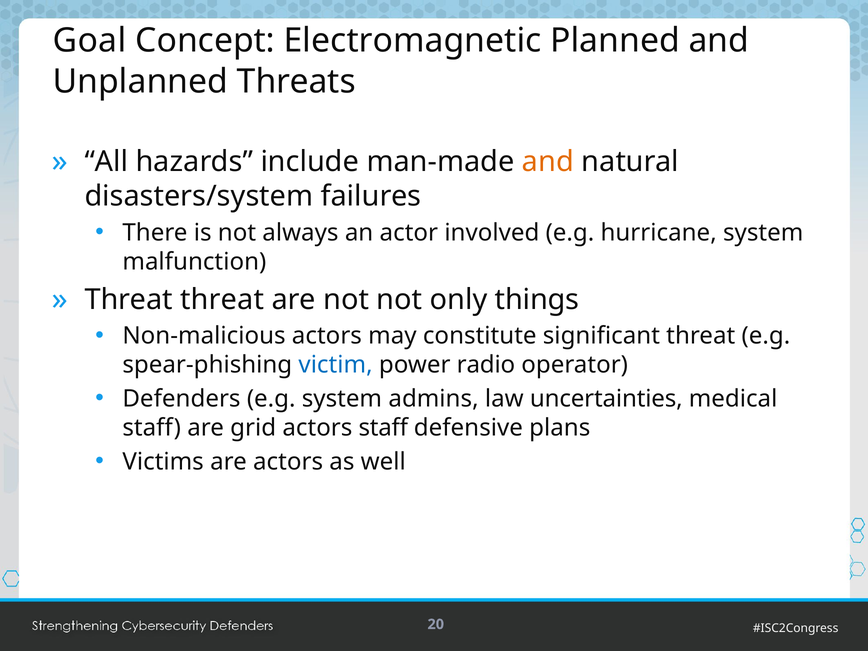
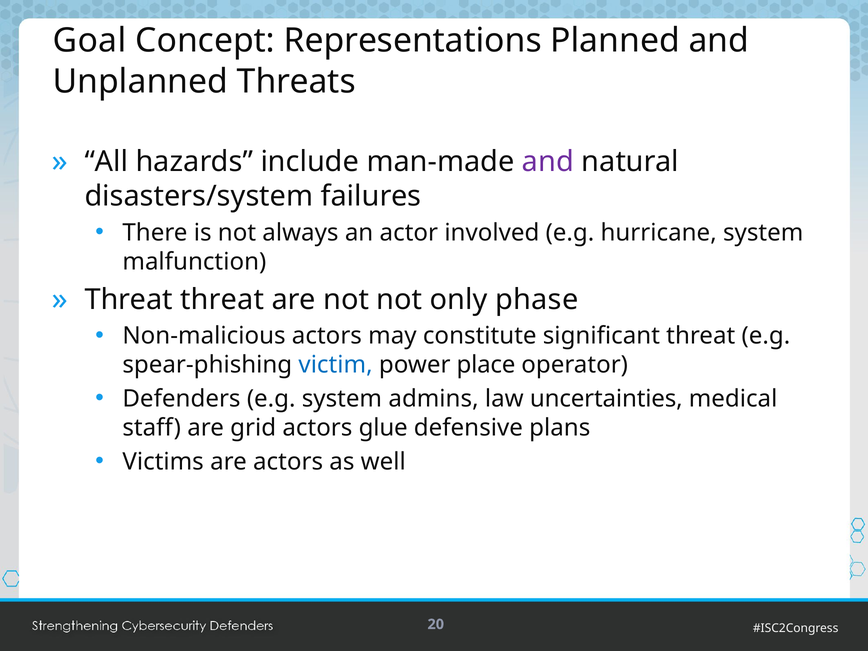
Electromagnetic: Electromagnetic -> Representations
and at (548, 162) colour: orange -> purple
things: things -> phase
radio: radio -> place
actors staff: staff -> glue
